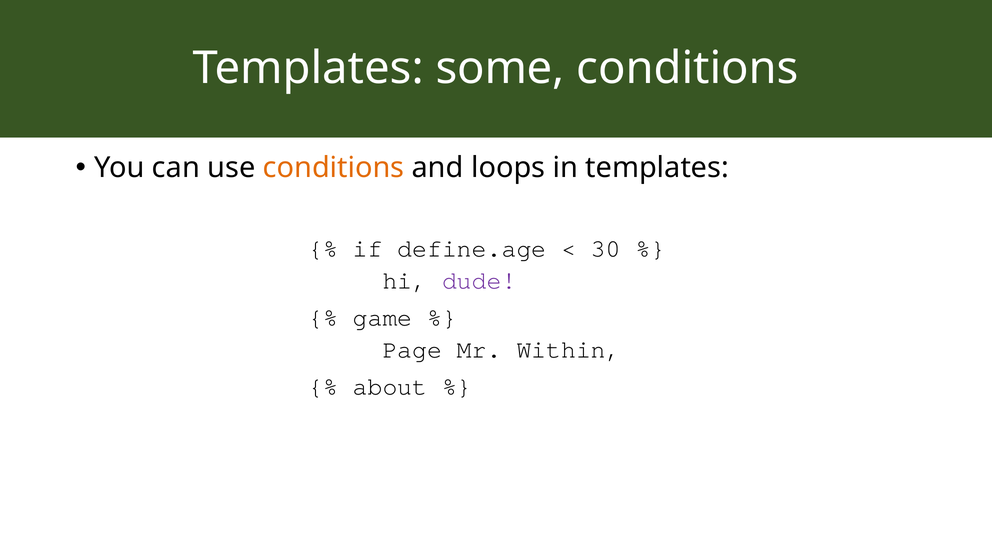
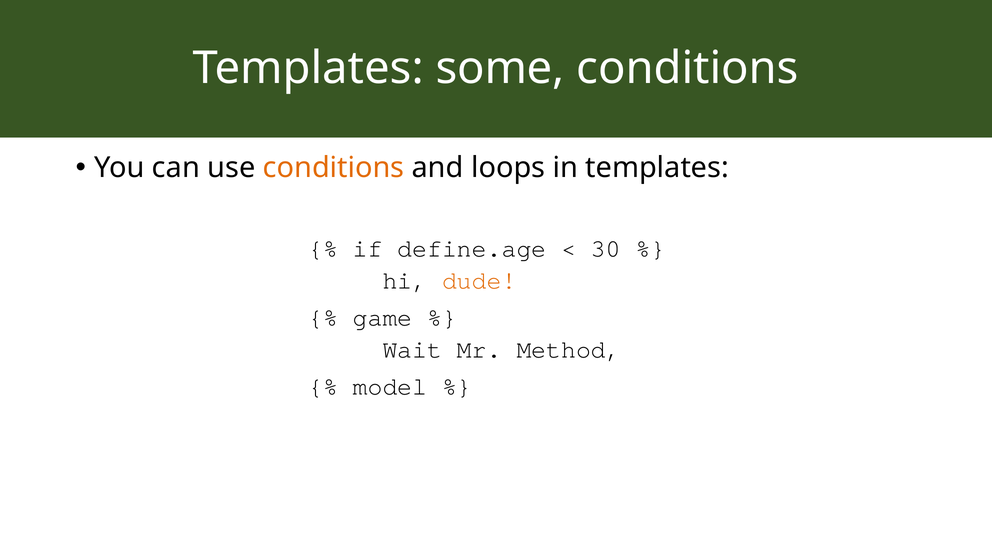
dude colour: purple -> orange
Page: Page -> Wait
Within: Within -> Method
about: about -> model
